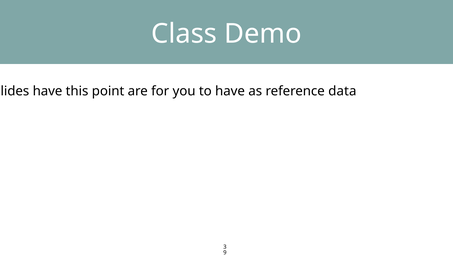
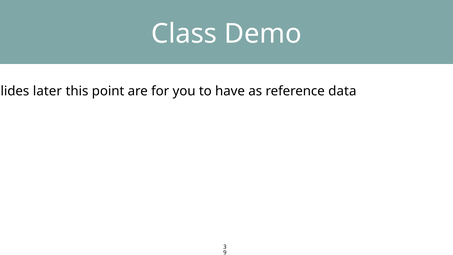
have at (47, 91): have -> later
